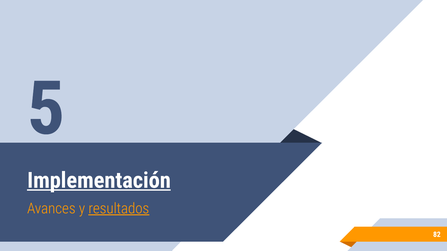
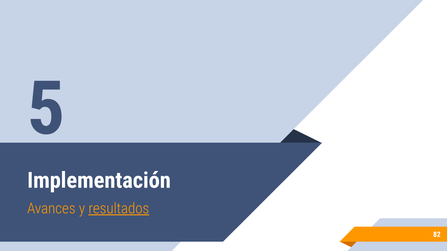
Implementación underline: present -> none
